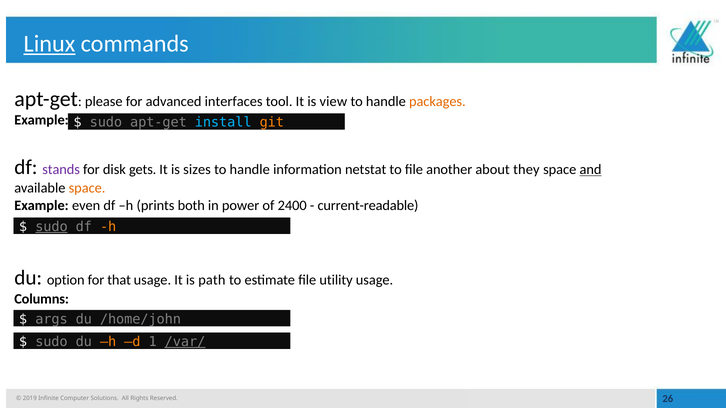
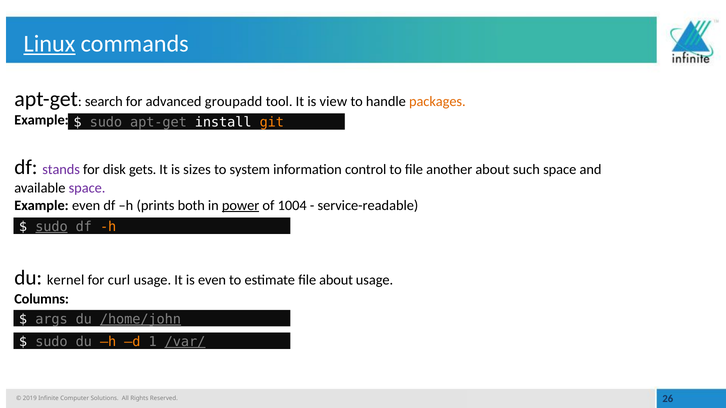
please: please -> search
interfaces: interfaces -> groupadd
install colour: light blue -> white
handle at (250, 170): handle -> system
netstat: netstat -> control
they: they -> such
and underline: present -> none
space at (87, 188) colour: orange -> purple
power underline: none -> present
2400: 2400 -> 1004
current-readable: current-readable -> service-readable
option: option -> kernel
that: that -> curl
is path: path -> even
file utility: utility -> about
/home/john underline: none -> present
